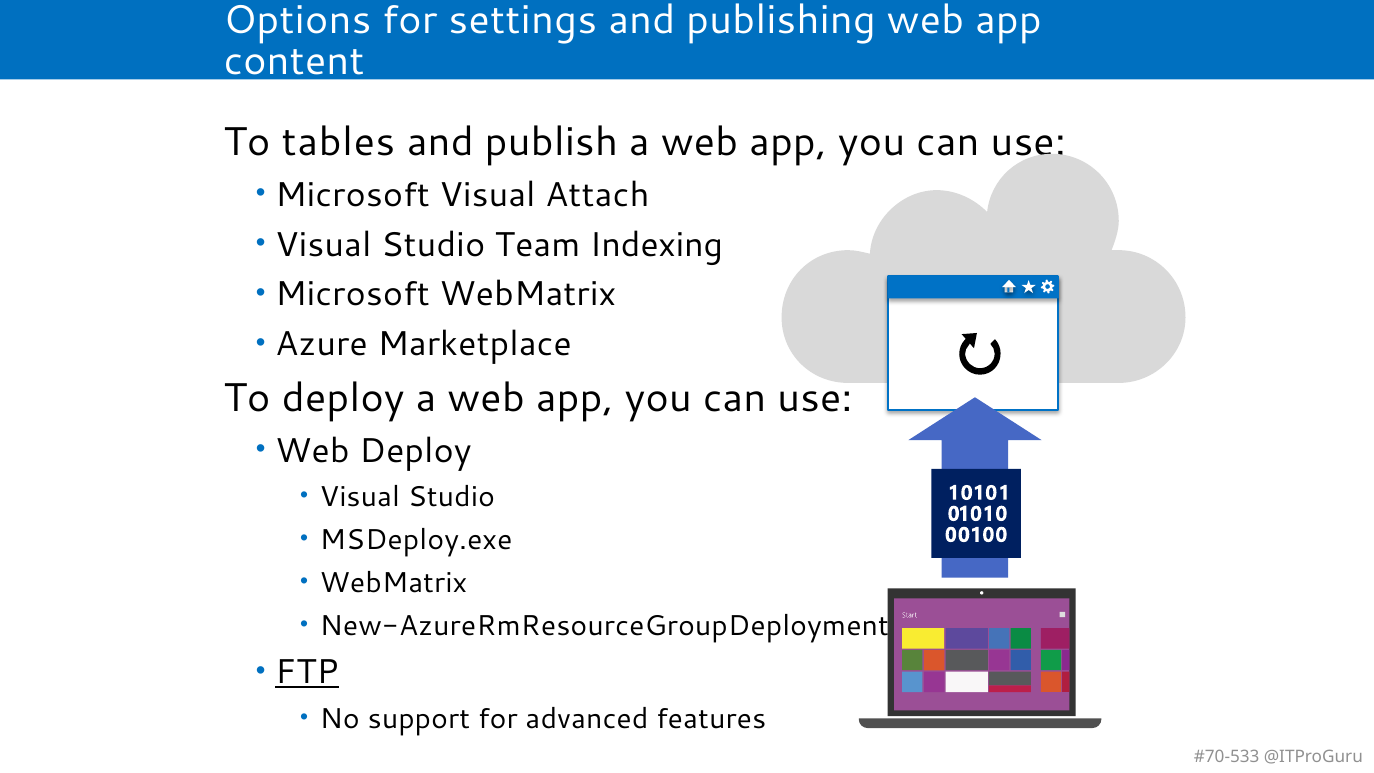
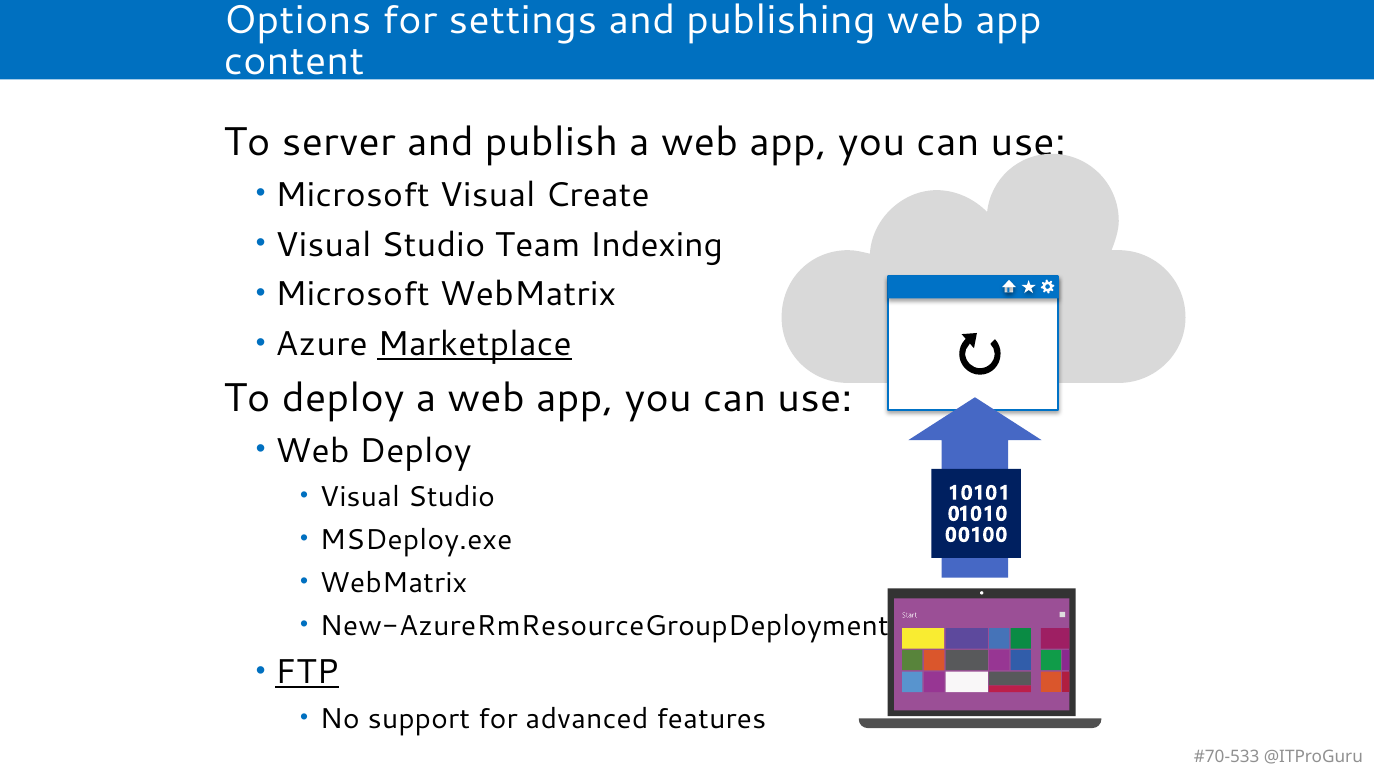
tables: tables -> server
Attach: Attach -> Create
Marketplace underline: none -> present
